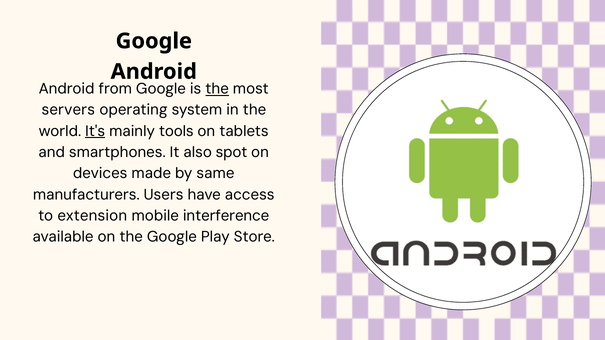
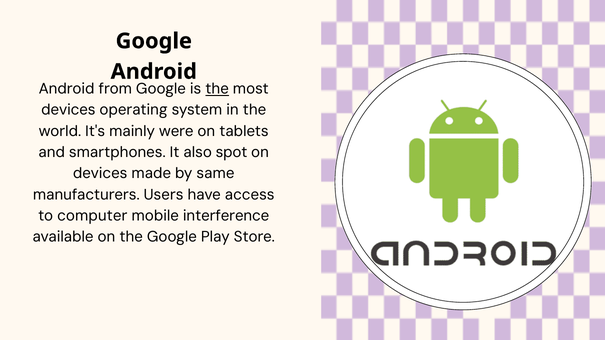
servers at (68, 110): servers -> devices
It's underline: present -> none
tools: tools -> were
extension: extension -> computer
